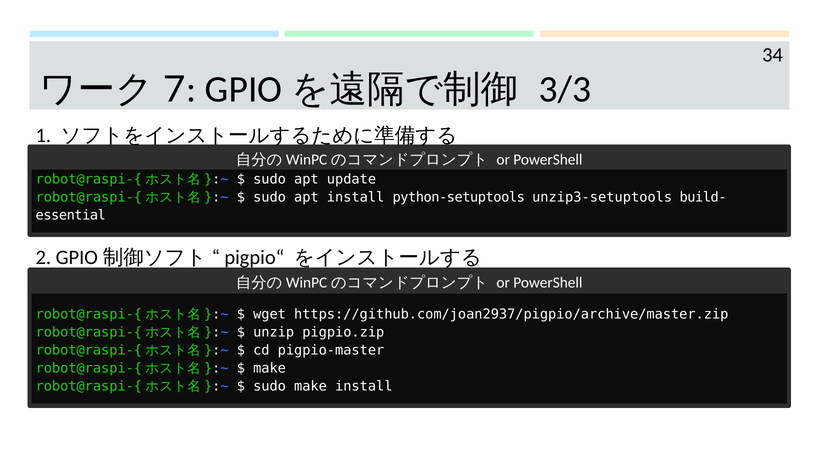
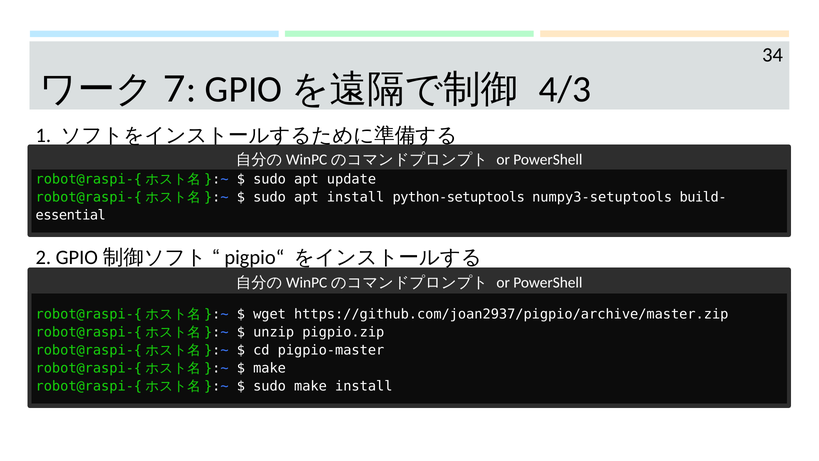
3/3: 3/3 -> 4/3
unzip3-setuptools: unzip3-setuptools -> numpy3-setuptools
